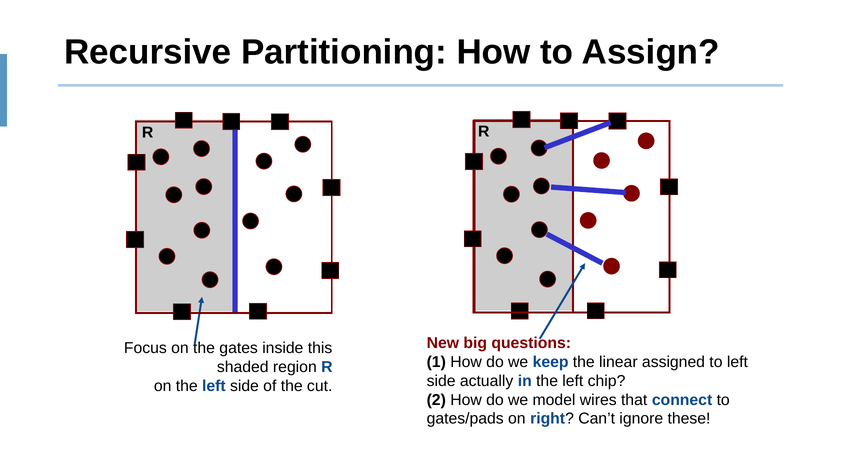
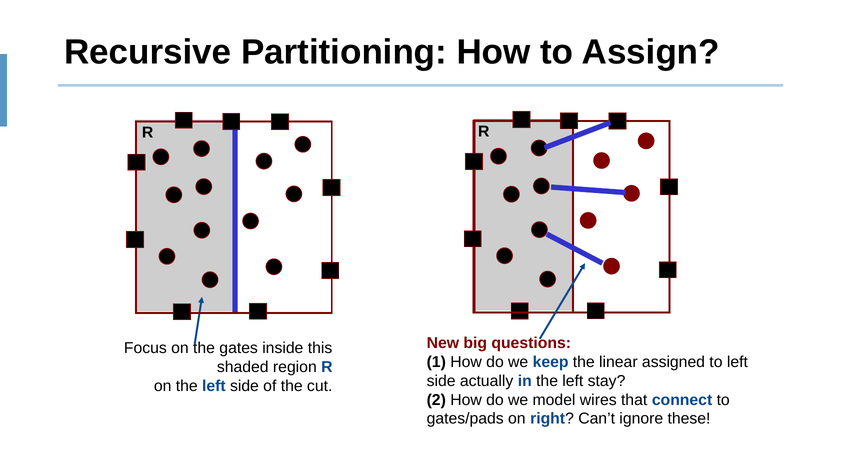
chip: chip -> stay
